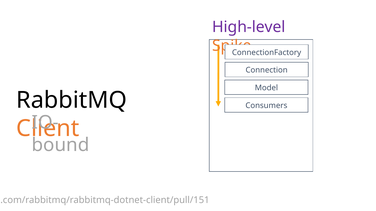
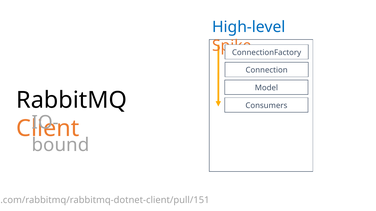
High-level colour: purple -> blue
